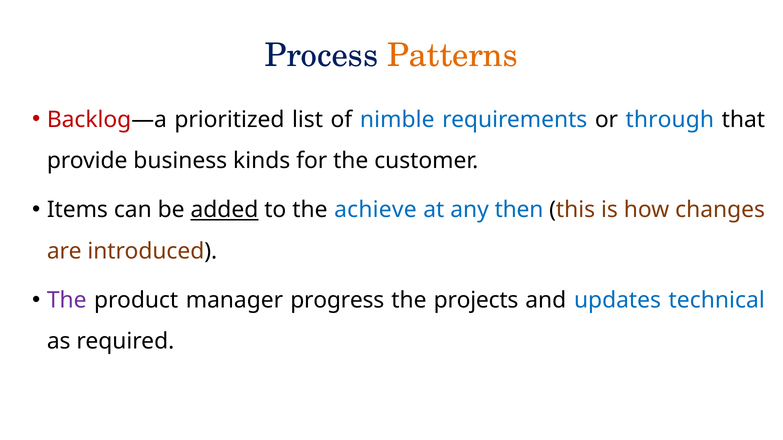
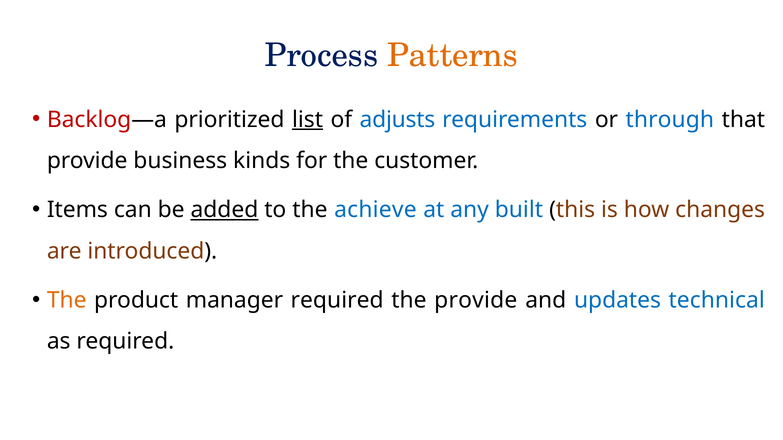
list underline: none -> present
nimble: nimble -> adjusts
then: then -> built
The at (67, 301) colour: purple -> orange
manager progress: progress -> required
the projects: projects -> provide
